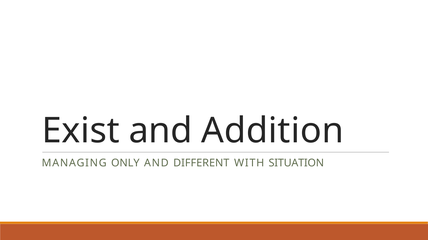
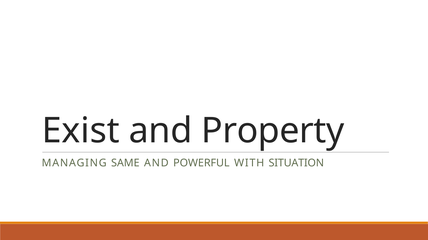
Addition: Addition -> Property
ONLY: ONLY -> SAME
DIFFERENT: DIFFERENT -> POWERFUL
